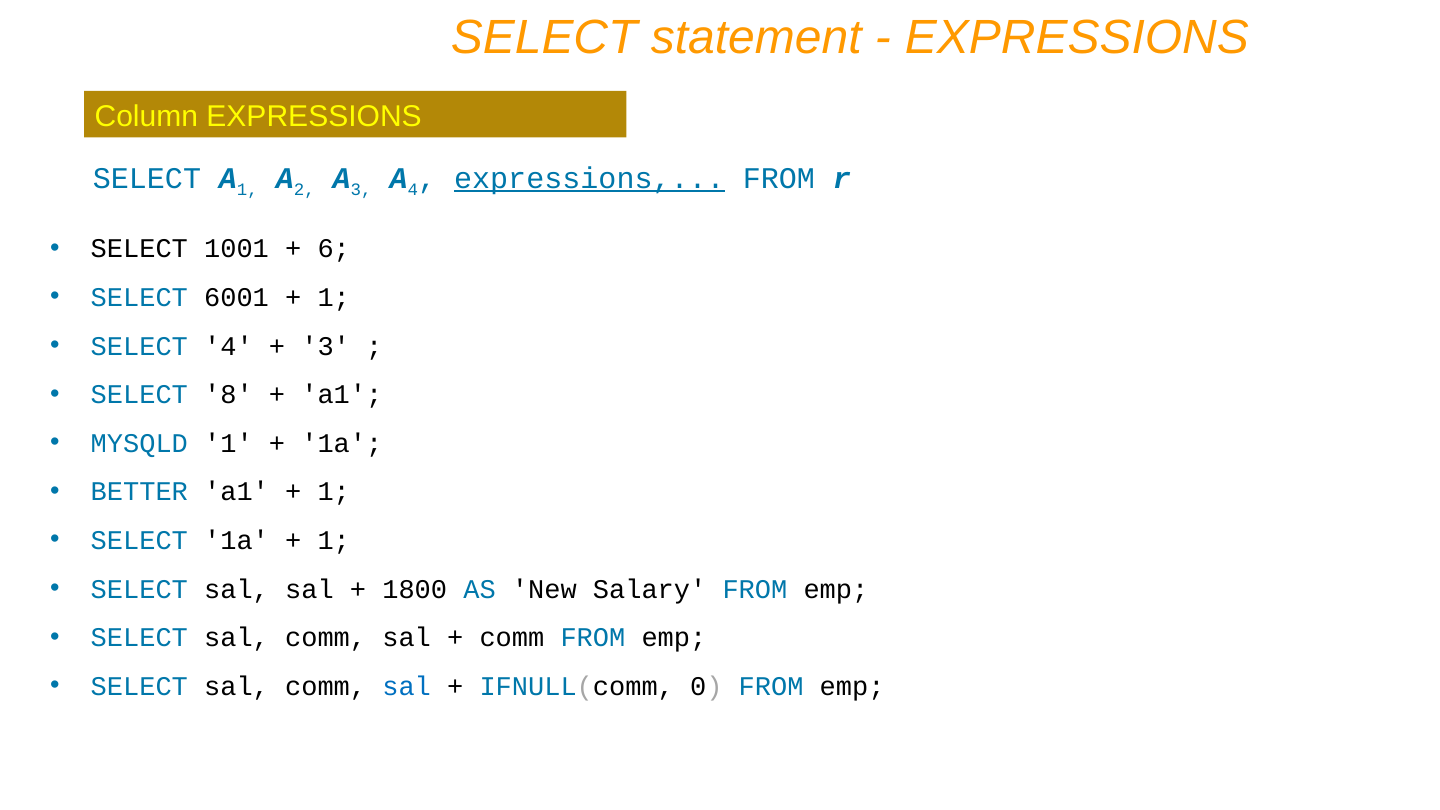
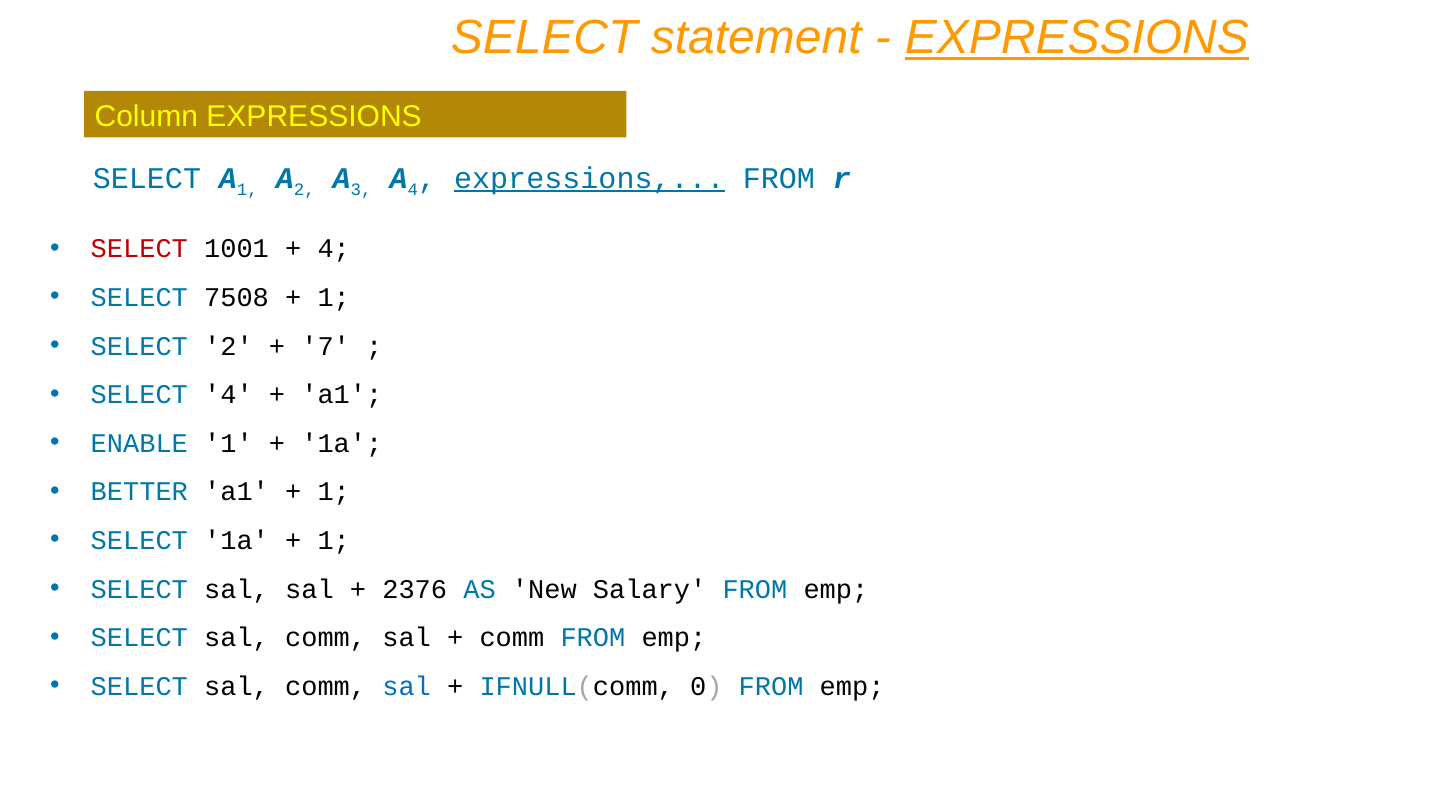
EXPRESSIONS at (1077, 37) underline: none -> present
SELECT at (139, 249) colour: black -> red
6 at (334, 249): 6 -> 4
6001: 6001 -> 7508
SELECT 4: 4 -> 2
3 at (326, 346): 3 -> 7
SELECT 8: 8 -> 4
MYSQLD: MYSQLD -> ENABLE
1800: 1800 -> 2376
